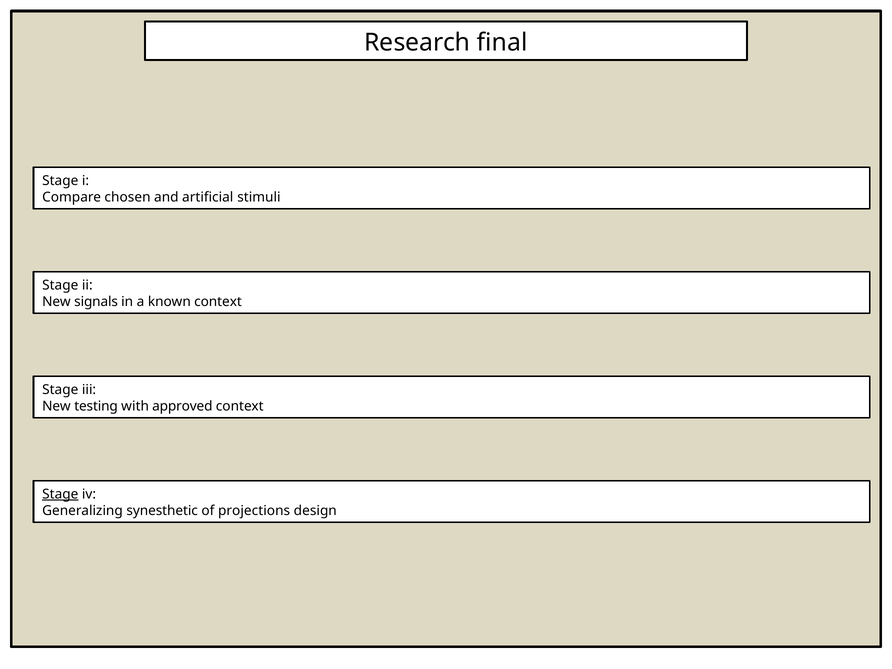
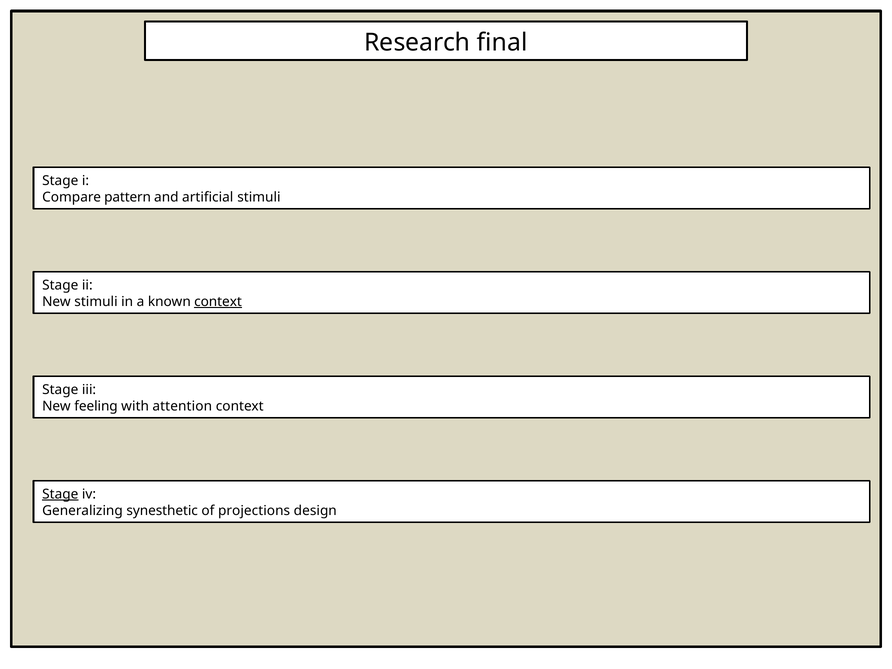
chosen: chosen -> pattern
New signals: signals -> stimuli
context at (218, 302) underline: none -> present
testing: testing -> feeling
approved: approved -> attention
